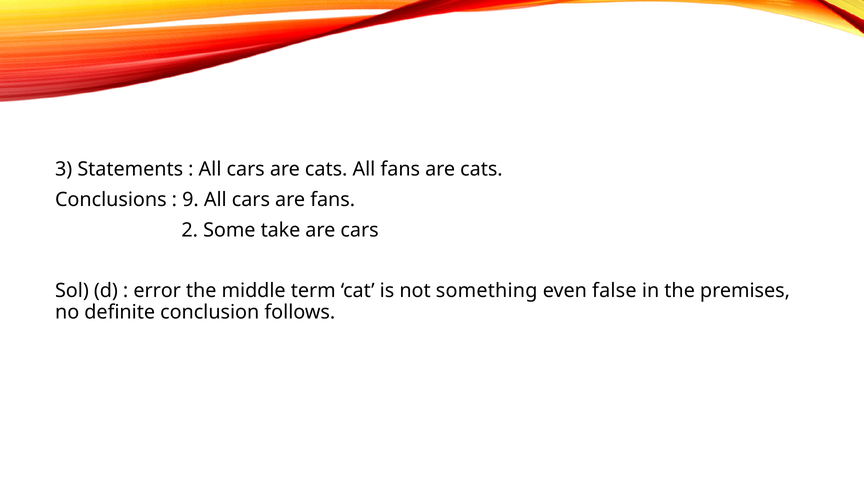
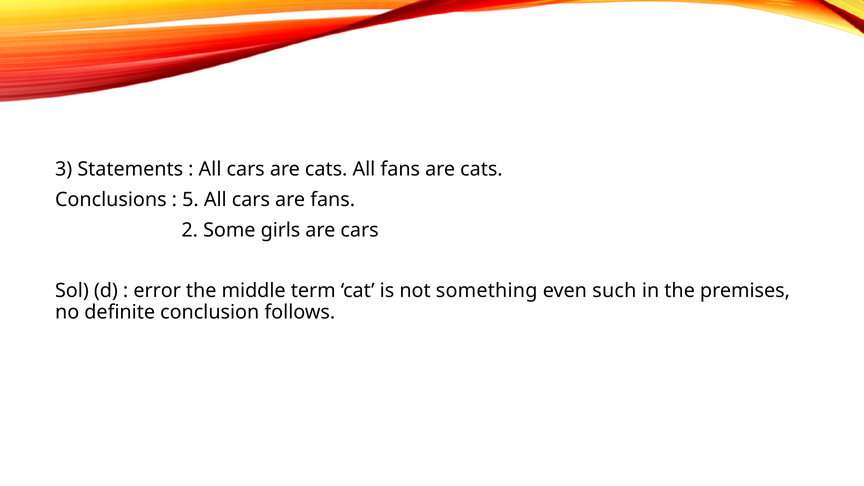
9: 9 -> 5
take: take -> girls
false: false -> such
